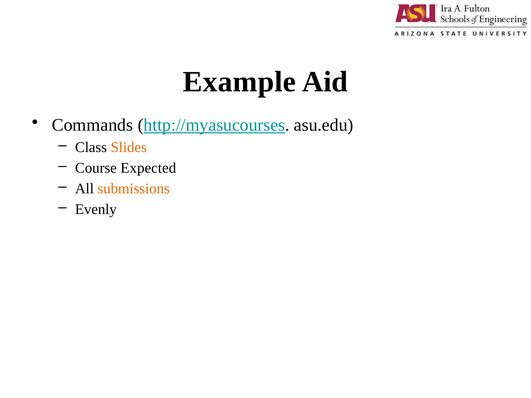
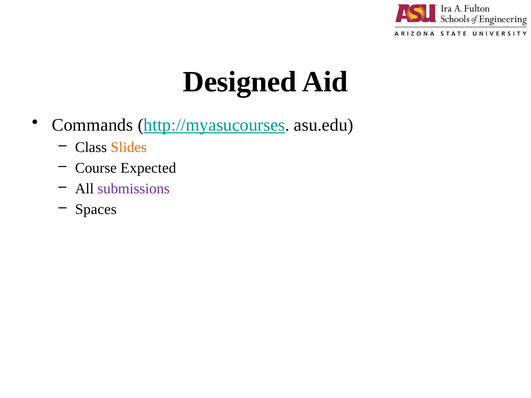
Example: Example -> Designed
submissions colour: orange -> purple
Evenly: Evenly -> Spaces
